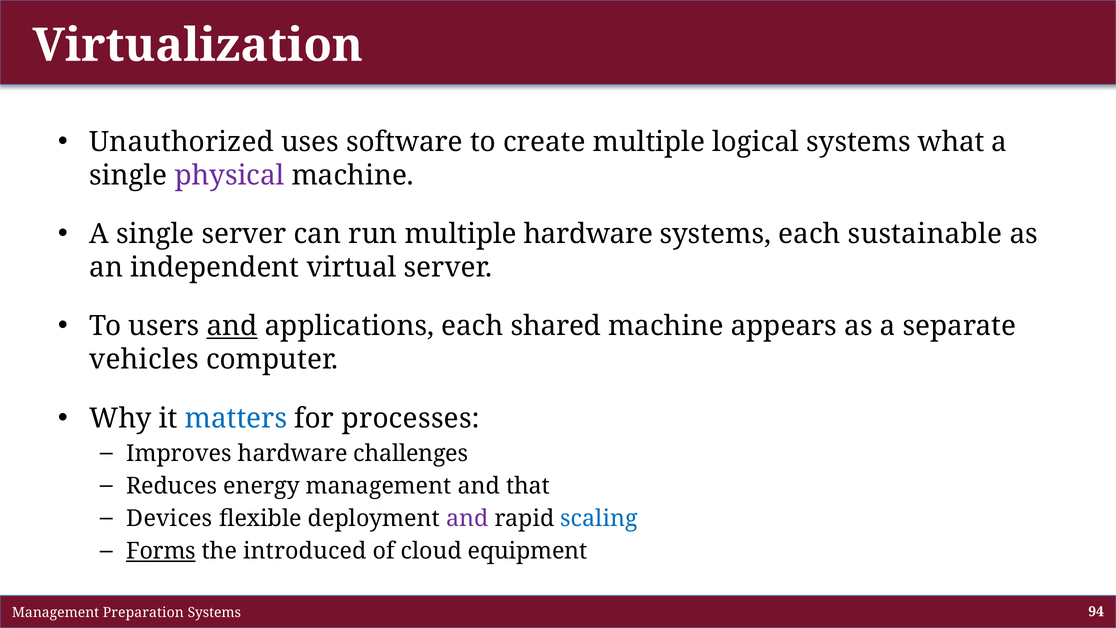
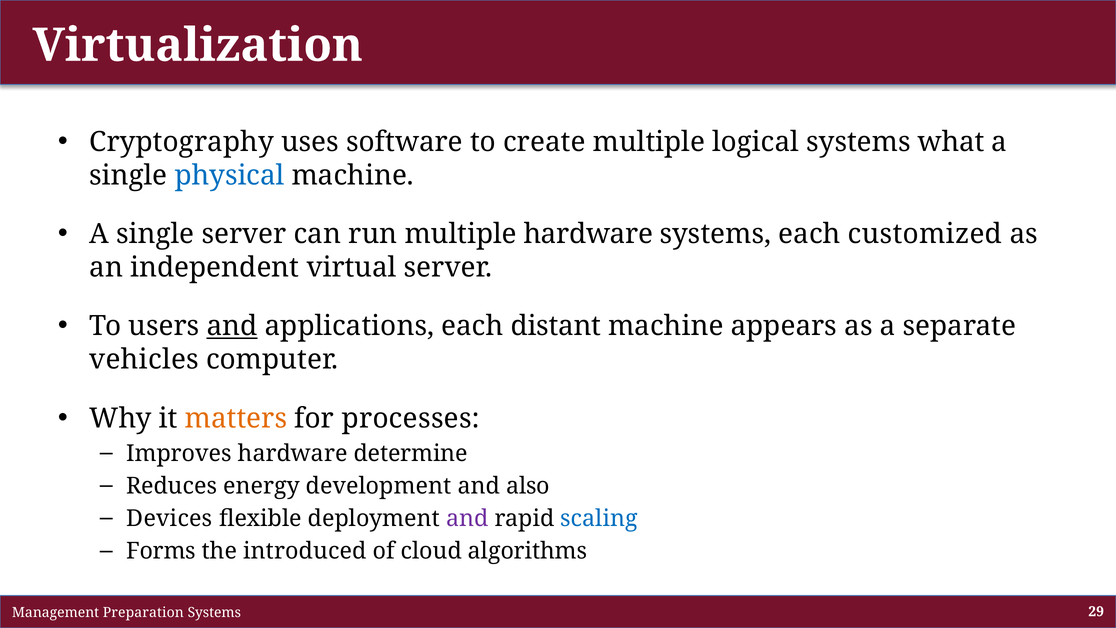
Unauthorized: Unauthorized -> Cryptography
physical colour: purple -> blue
sustainable: sustainable -> customized
shared: shared -> distant
matters colour: blue -> orange
challenges: challenges -> determine
energy management: management -> development
that: that -> also
Forms underline: present -> none
equipment: equipment -> algorithms
94: 94 -> 29
